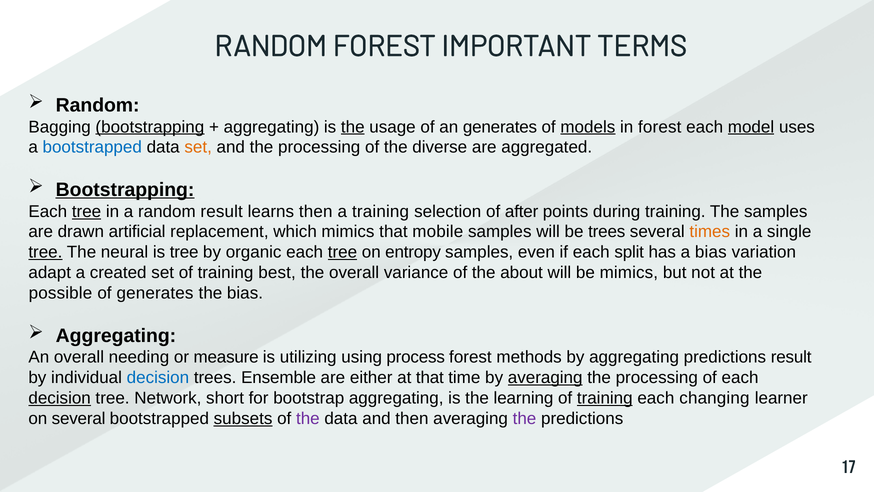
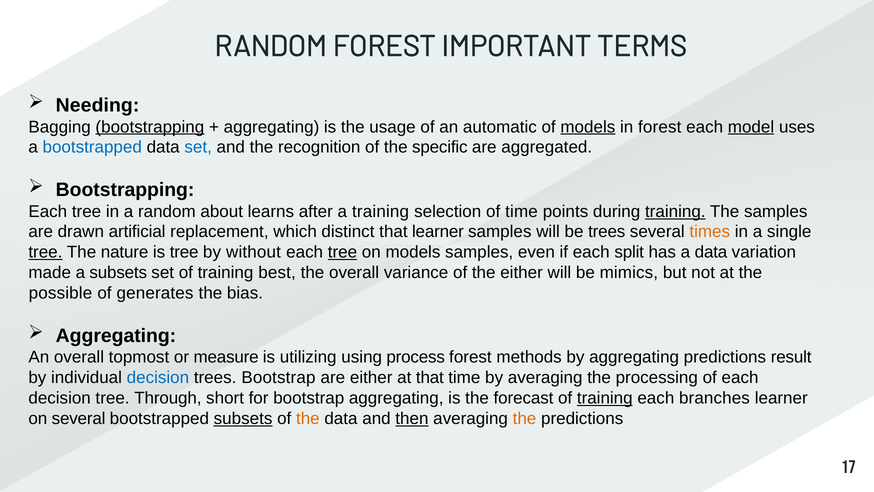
Random at (98, 105): Random -> Needing
the at (353, 127) underline: present -> none
an generates: generates -> automatic
set at (198, 147) colour: orange -> blue
and the processing: processing -> recognition
diverse: diverse -> specific
Bootstrapping at (125, 190) underline: present -> none
tree at (87, 211) underline: present -> none
random result: result -> about
learns then: then -> after
of after: after -> time
training at (675, 211) underline: none -> present
which mimics: mimics -> distinct
that mobile: mobile -> learner
neural: neural -> nature
organic: organic -> without
on entropy: entropy -> models
a bias: bias -> data
adapt: adapt -> made
a created: created -> subsets
the about: about -> either
needing: needing -> topmost
trees Ensemble: Ensemble -> Bootstrap
averaging at (545, 377) underline: present -> none
decision at (60, 398) underline: present -> none
Network: Network -> Through
learning: learning -> forecast
changing: changing -> branches
the at (308, 418) colour: purple -> orange
then at (412, 418) underline: none -> present
the at (525, 418) colour: purple -> orange
